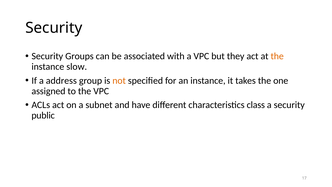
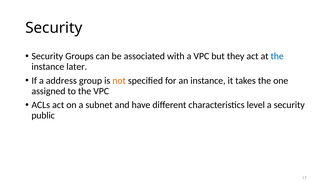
the at (277, 56) colour: orange -> blue
slow: slow -> later
class: class -> level
